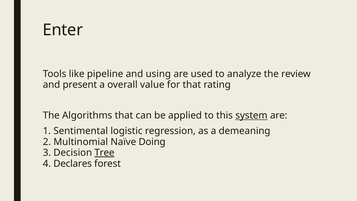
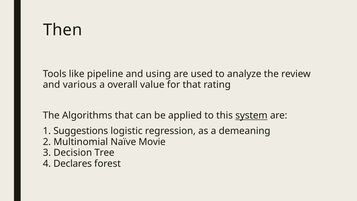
Enter: Enter -> Then
present: present -> various
Sentimental: Sentimental -> Suggestions
Doing: Doing -> Movie
Tree underline: present -> none
